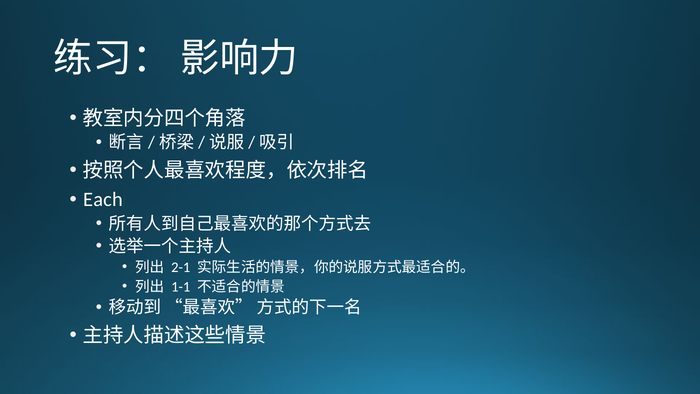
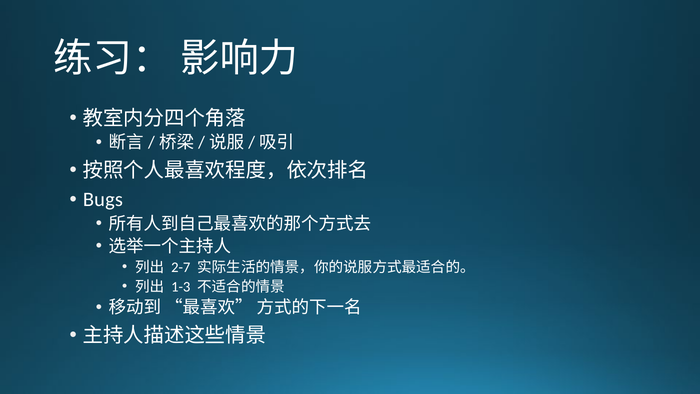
Each: Each -> Bugs
2-1: 2-1 -> 2-7
1-1: 1-1 -> 1-3
